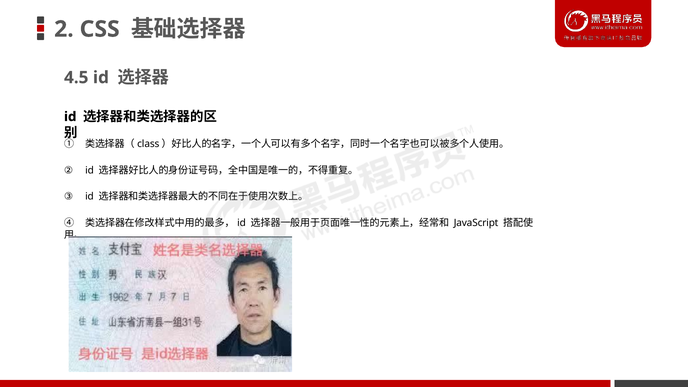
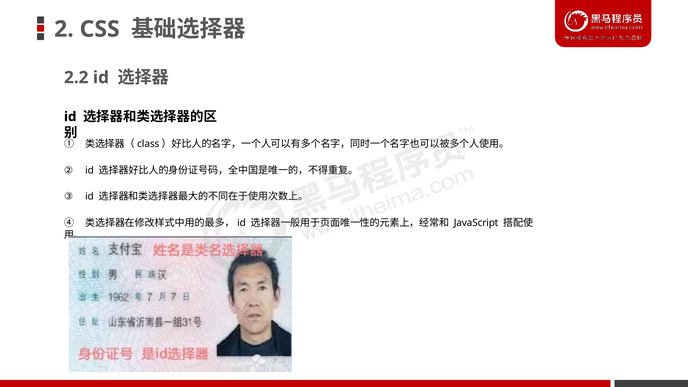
4.5: 4.5 -> 2.2
